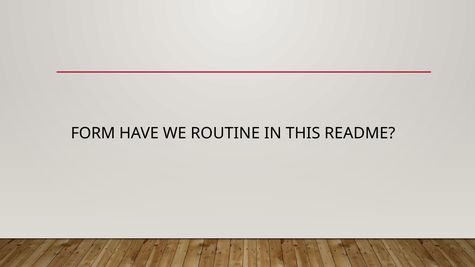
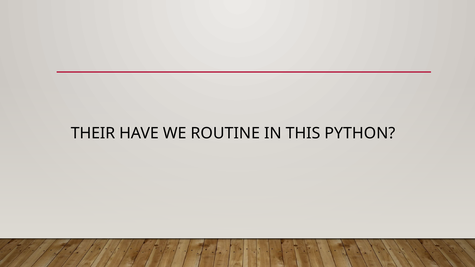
FORM: FORM -> THEIR
README: README -> PYTHON
